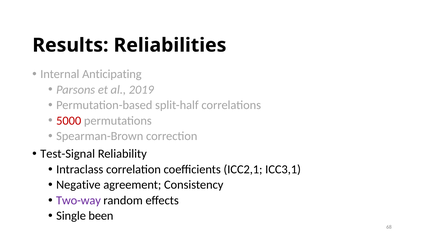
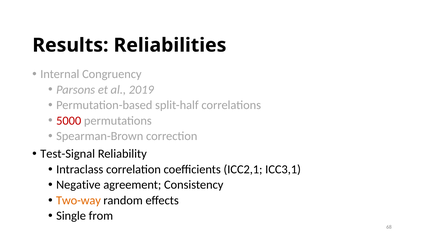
Anticipating: Anticipating -> Congruency
Two-way colour: purple -> orange
been: been -> from
